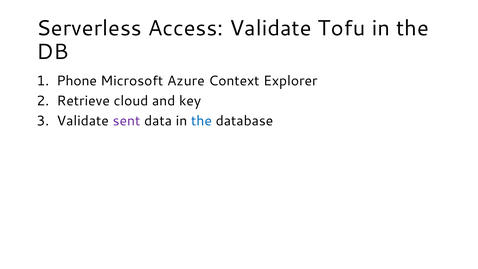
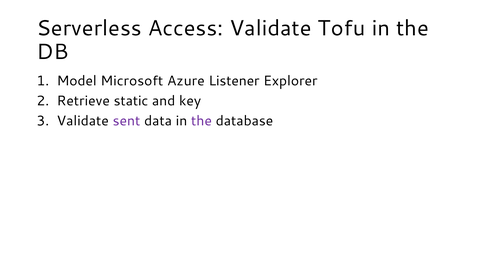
Phone: Phone -> Model
Context: Context -> Listener
cloud: cloud -> static
the at (201, 121) colour: blue -> purple
